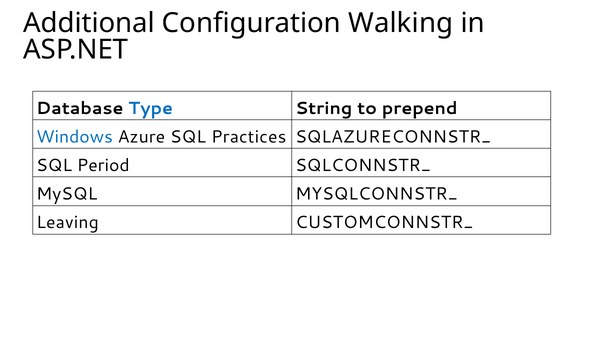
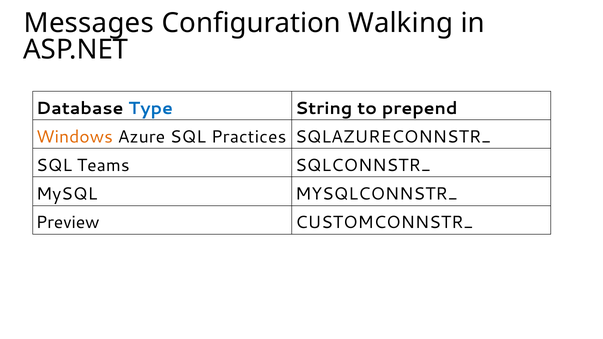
Additional: Additional -> Messages
Windows colour: blue -> orange
Period: Period -> Teams
Leaving: Leaving -> Preview
